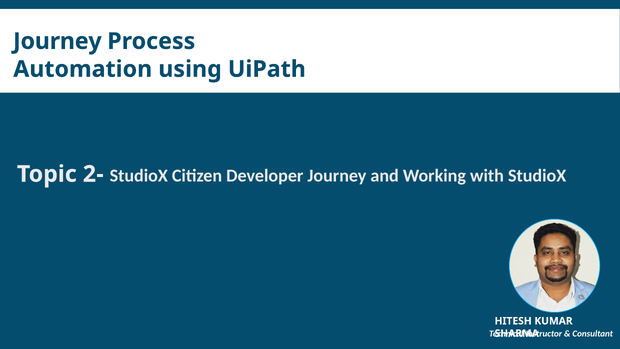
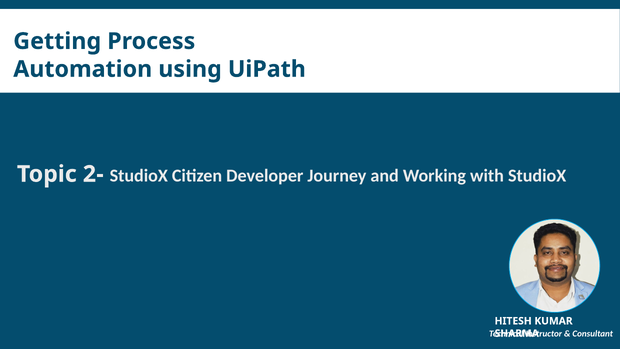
Journey at (57, 41): Journey -> Getting
